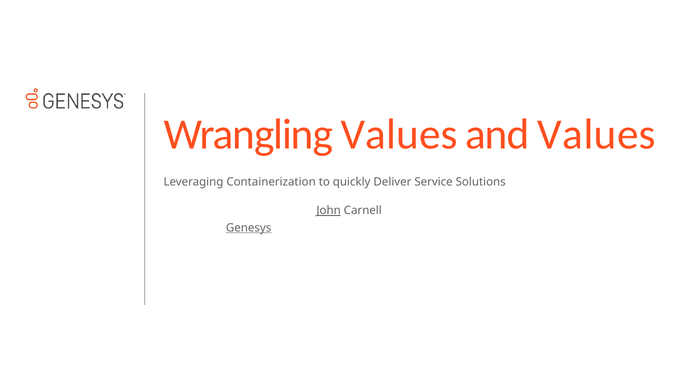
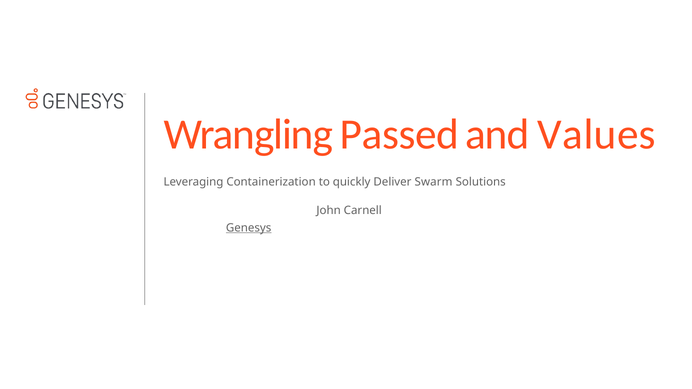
Wrangling Values: Values -> Passed
Service: Service -> Swarm
John underline: present -> none
